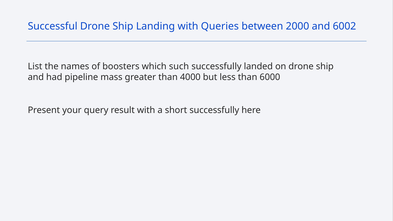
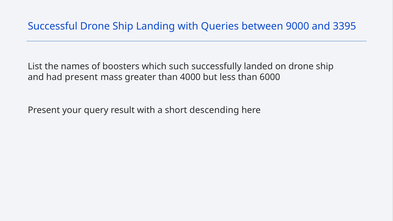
2000: 2000 -> 9000
6002: 6002 -> 3395
had pipeline: pipeline -> present
short successfully: successfully -> descending
